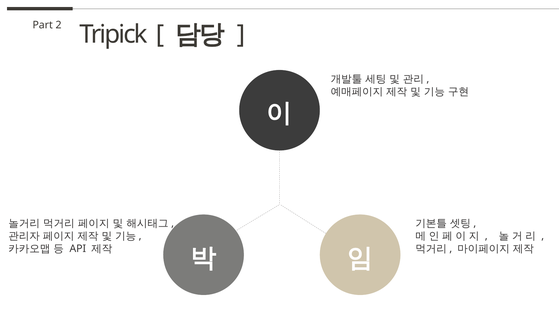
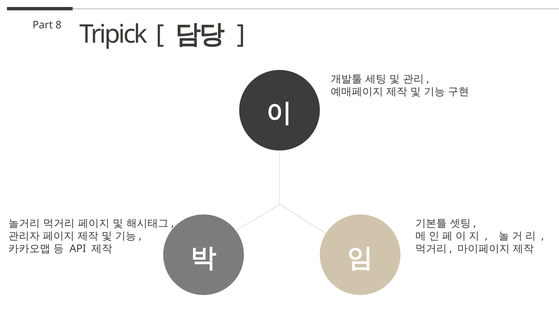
2: 2 -> 8
